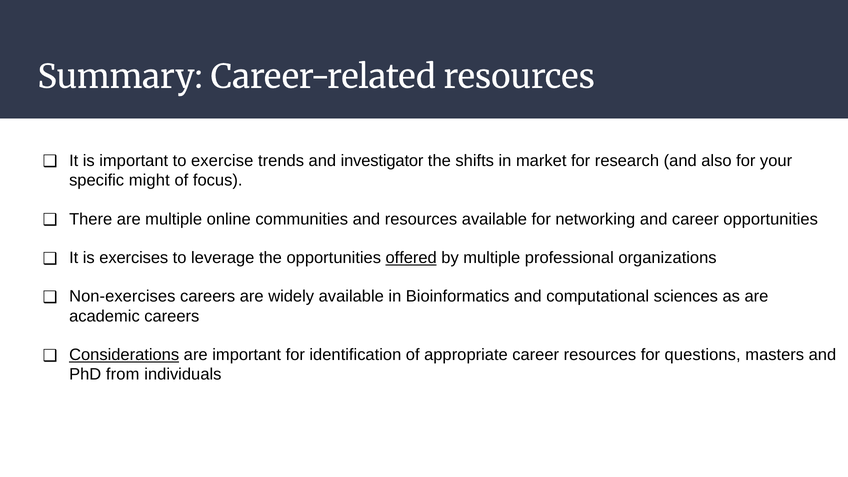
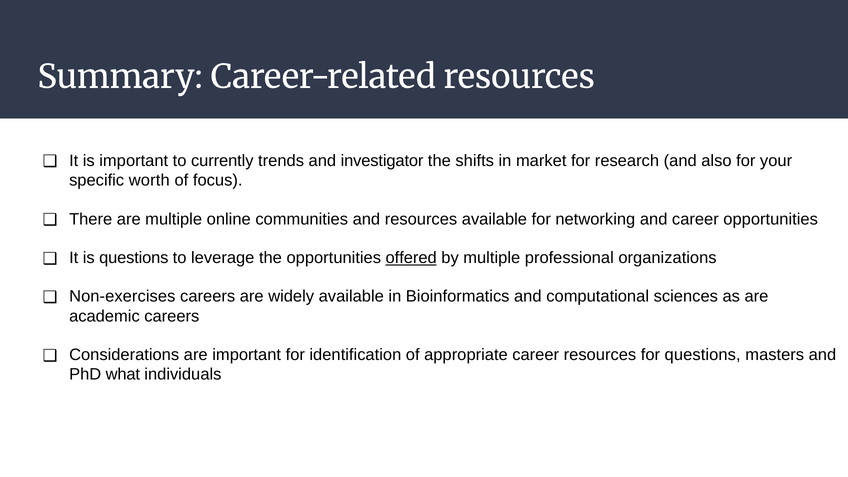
exercise: exercise -> currently
might: might -> worth
is exercises: exercises -> questions
Considerations underline: present -> none
from: from -> what
